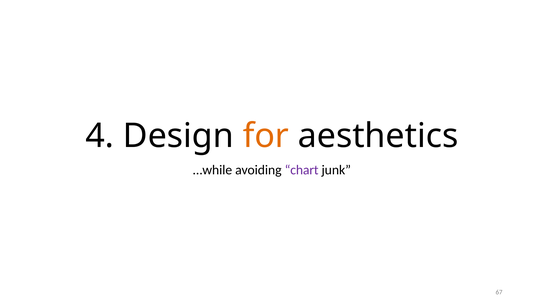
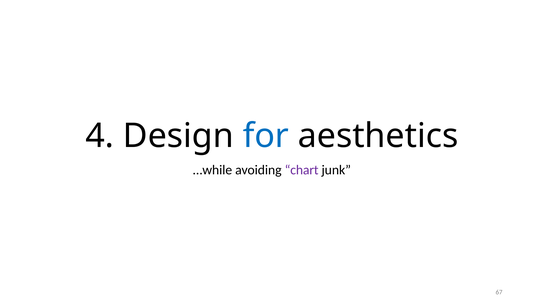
for colour: orange -> blue
